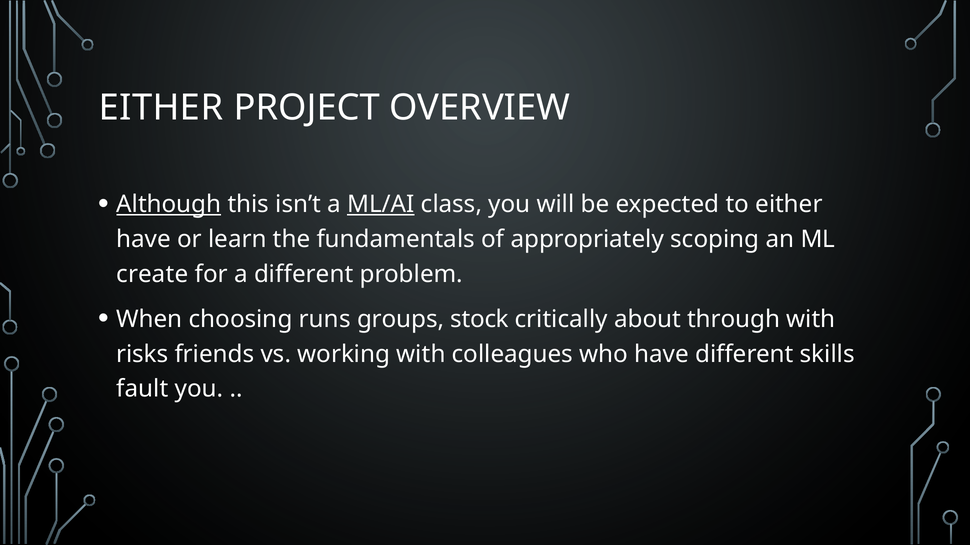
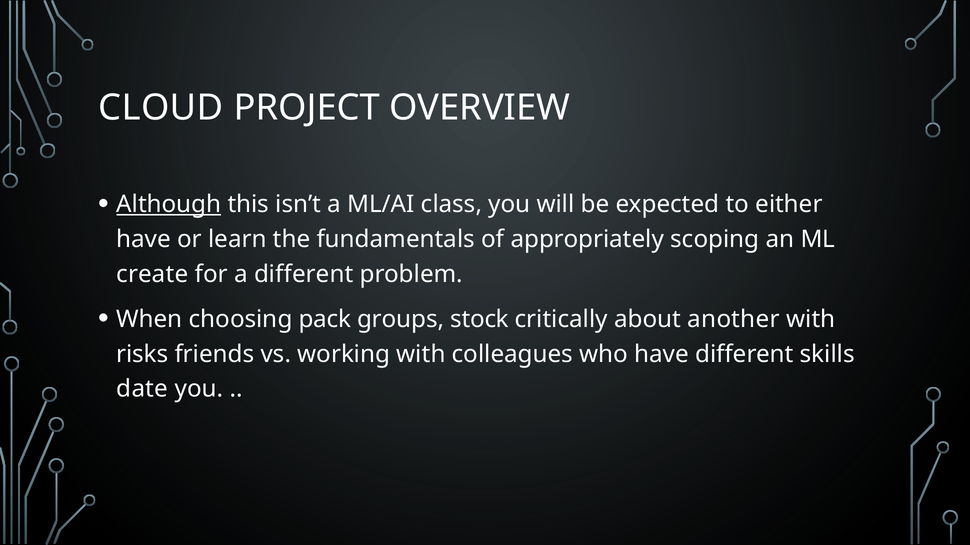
EITHER at (161, 108): EITHER -> CLOUD
ML/AI underline: present -> none
runs: runs -> pack
through: through -> another
fault: fault -> date
